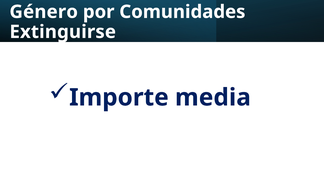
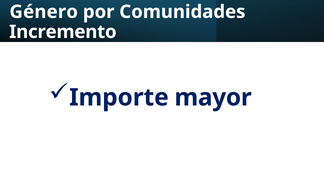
Extinguirse: Extinguirse -> Incremento
media: media -> mayor
